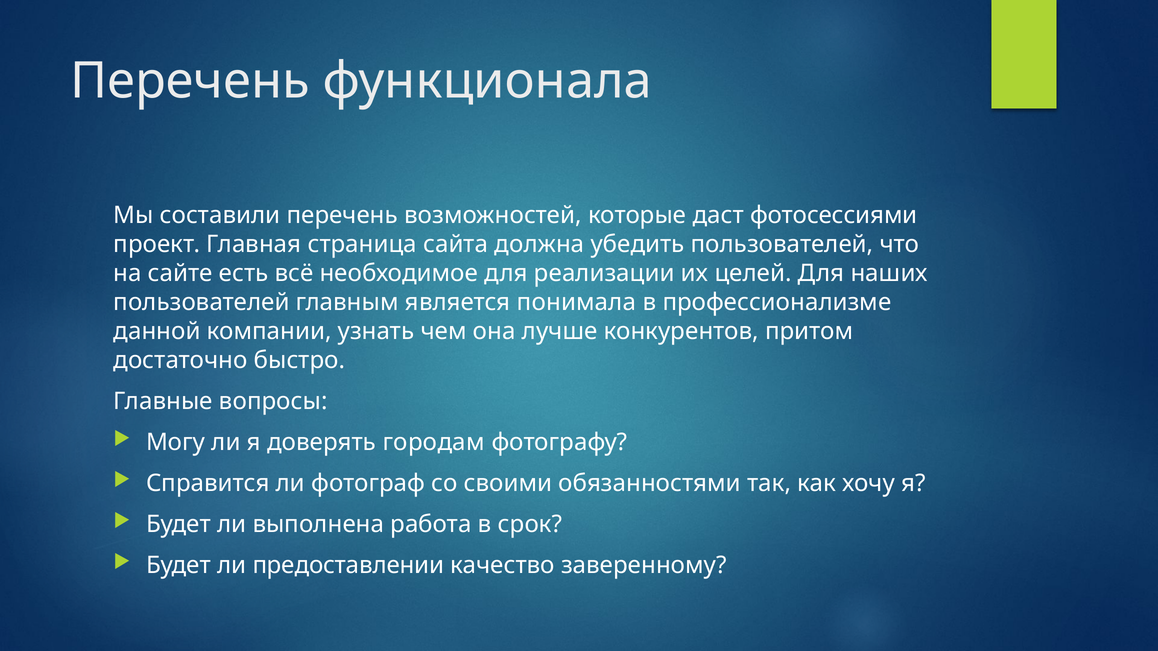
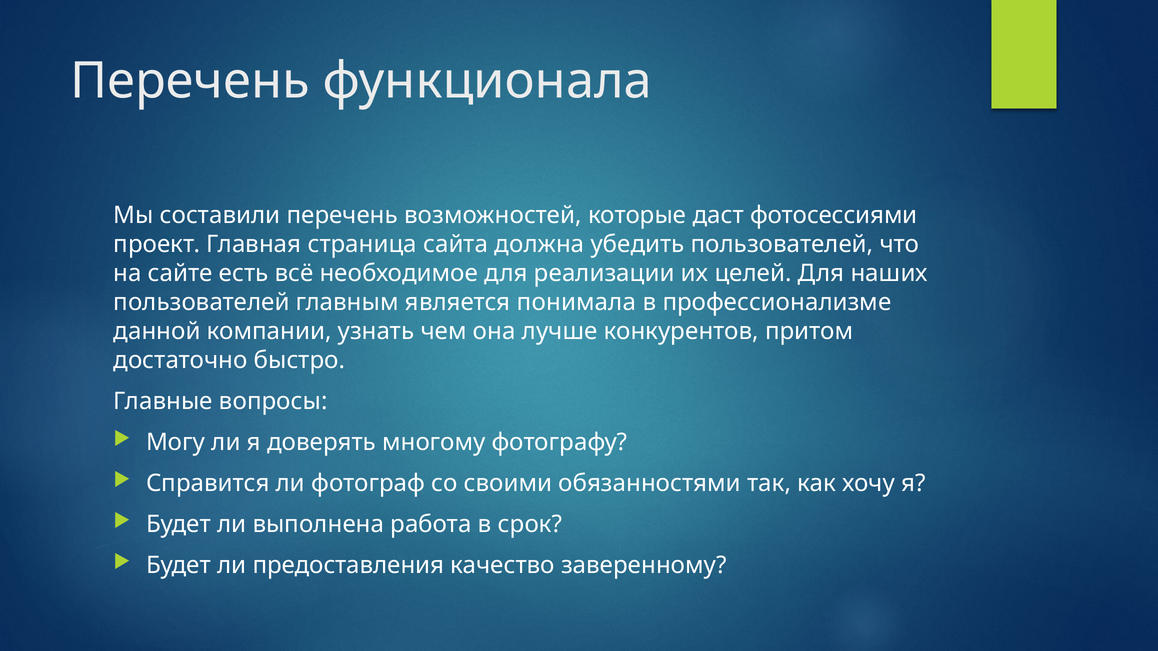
городам: городам -> многому
предоставлении: предоставлении -> предоставления
